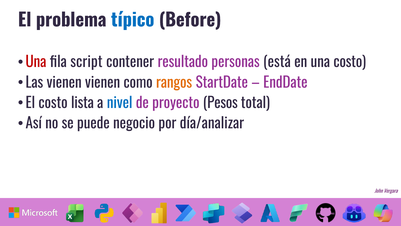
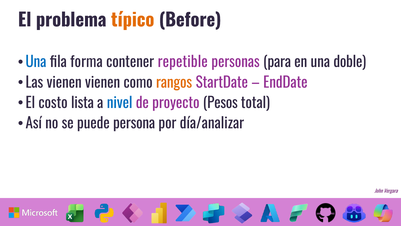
típico colour: blue -> orange
Una at (36, 62) colour: red -> blue
script: script -> forma
resultado: resultado -> repetible
está: está -> para
una costo: costo -> doble
negocio: negocio -> persona
